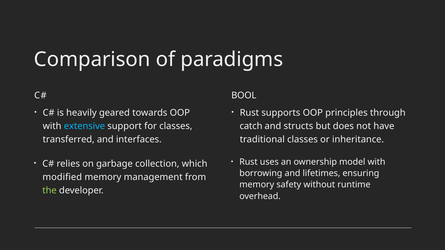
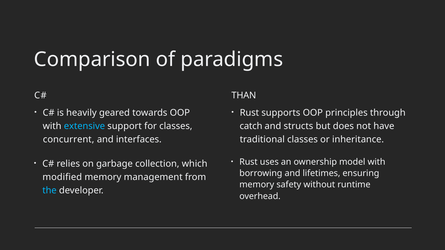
BOOL: BOOL -> THAN
transferred: transferred -> concurrent
the colour: light green -> light blue
